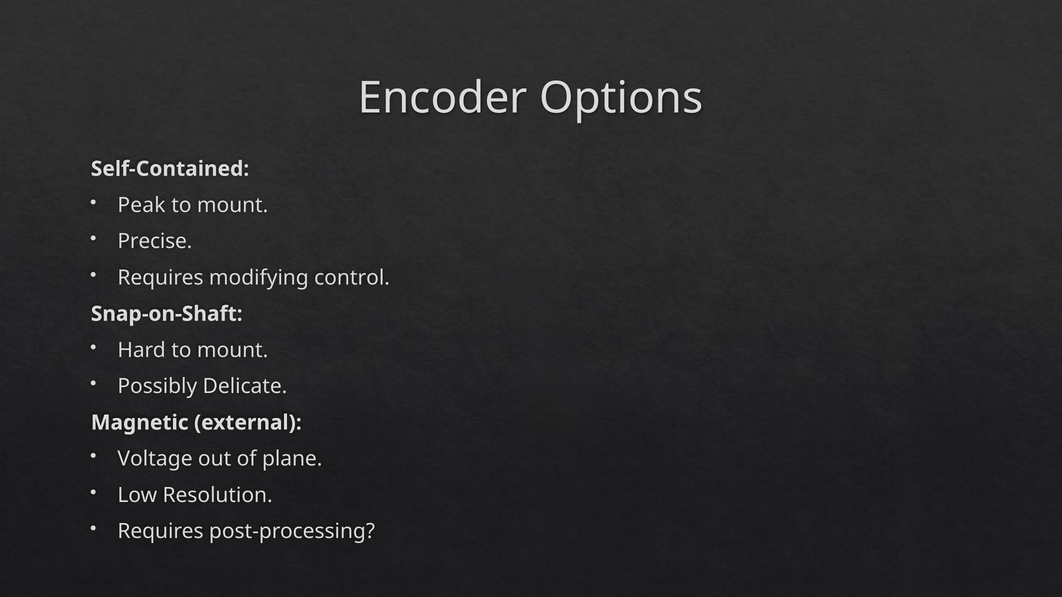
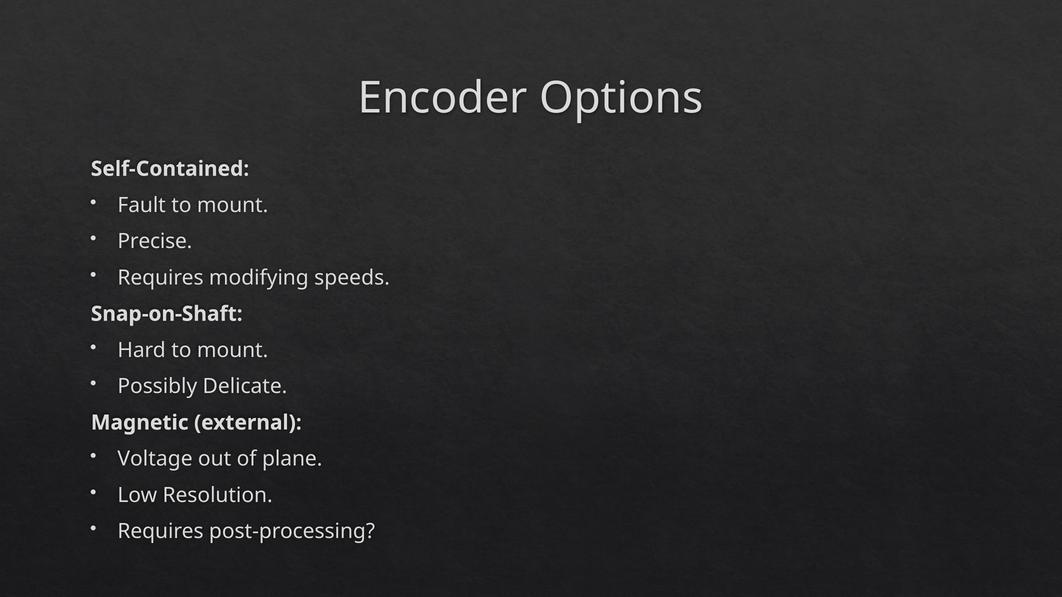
Peak: Peak -> Fault
control: control -> speeds
